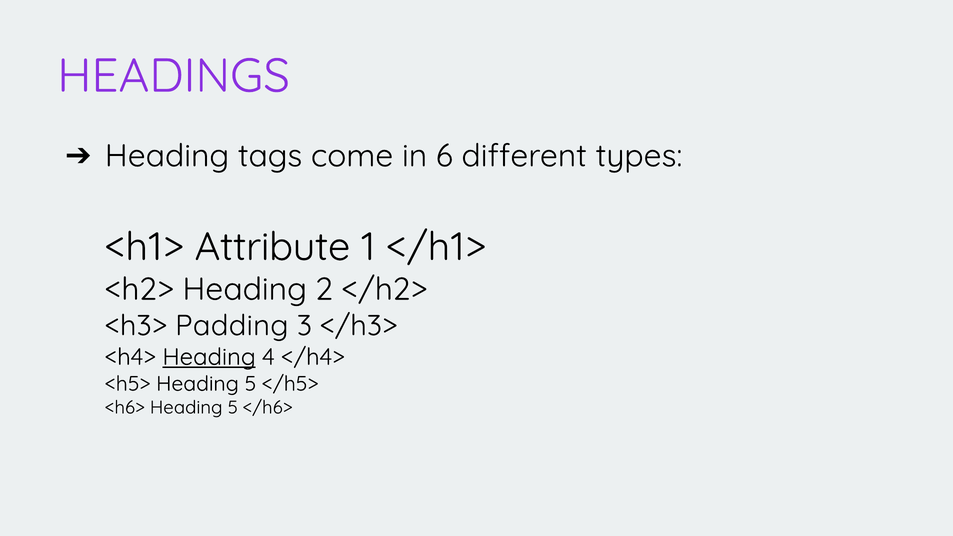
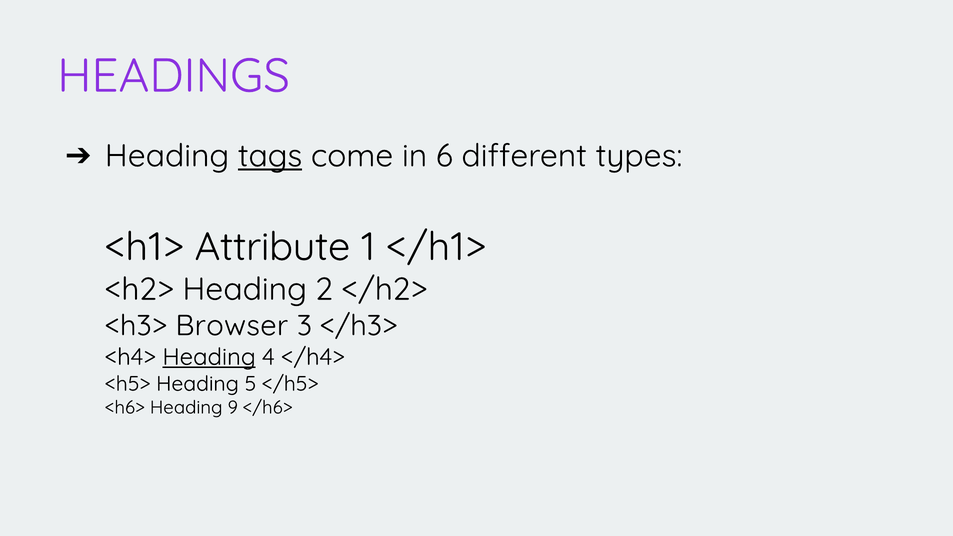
tags underline: none -> present
Padding: Padding -> Browser
<h6> Heading 5: 5 -> 9
